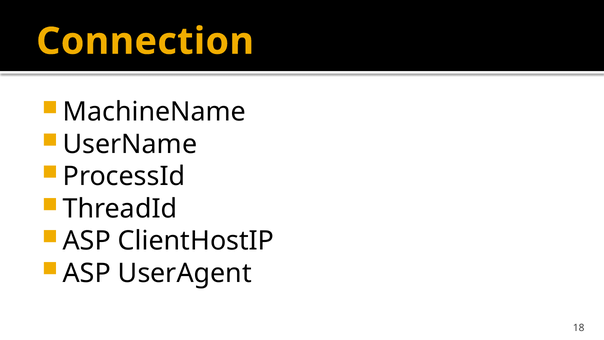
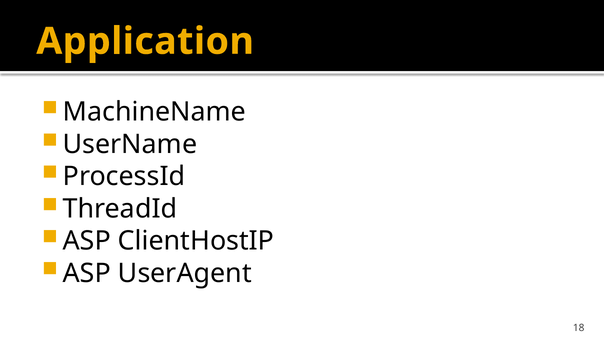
Connection: Connection -> Application
